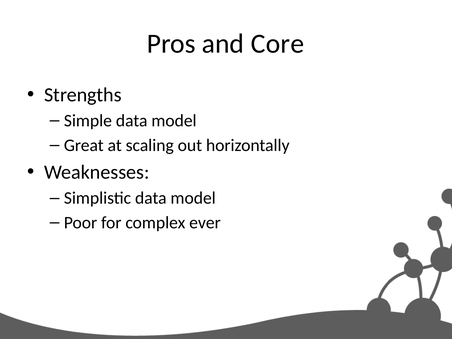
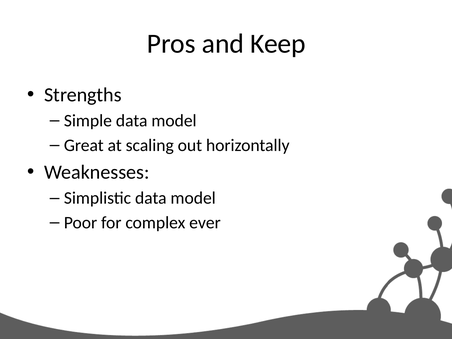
Core: Core -> Keep
